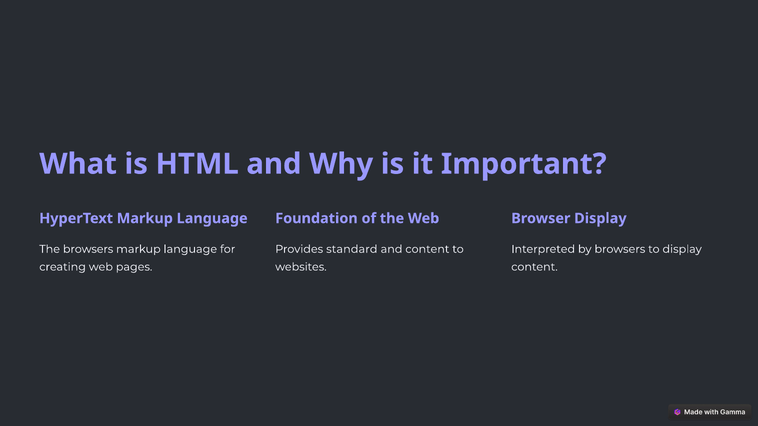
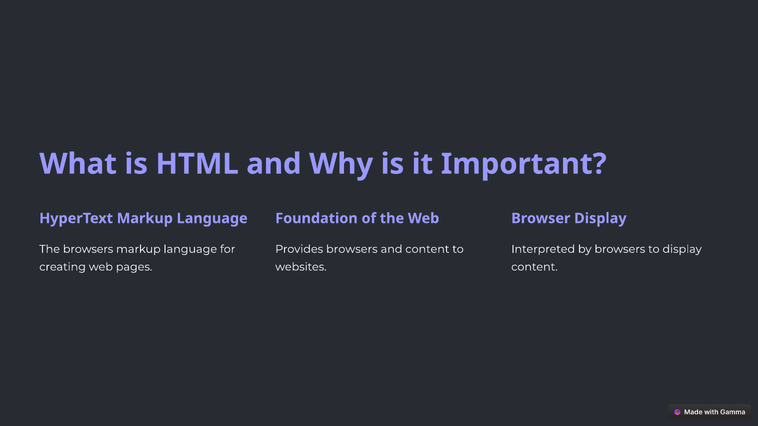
Provides standard: standard -> browsers
